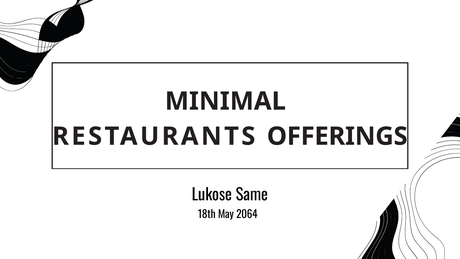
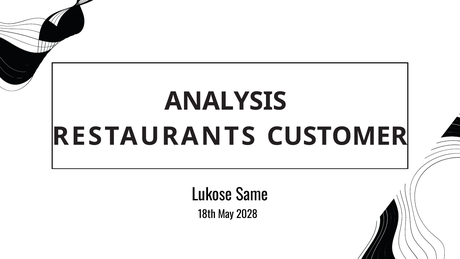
MINIMAL: MINIMAL -> ANALYSIS
OFFERINGS: OFFERINGS -> CUSTOMER
2064: 2064 -> 2028
